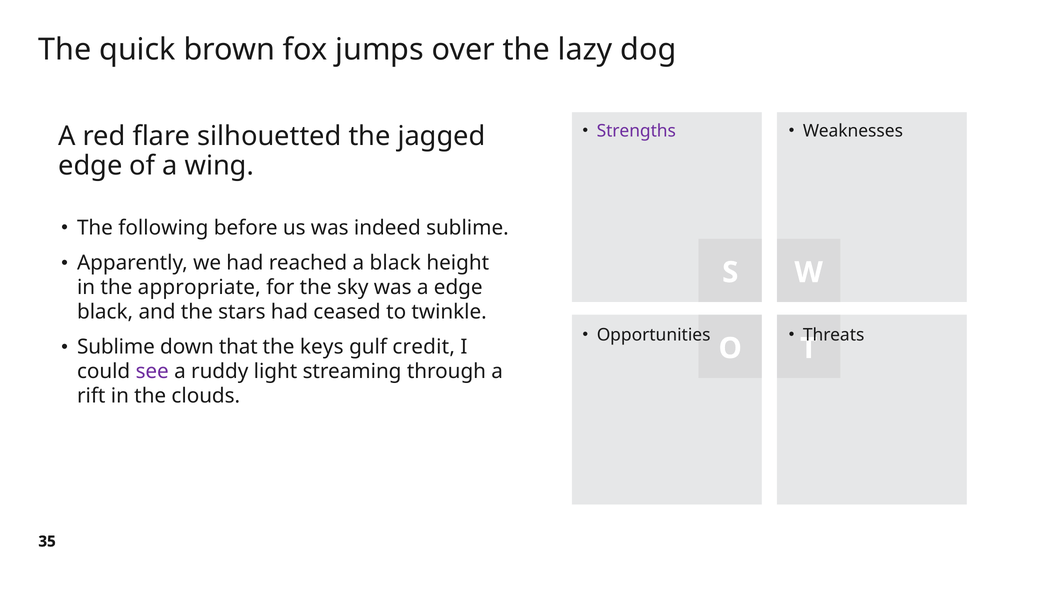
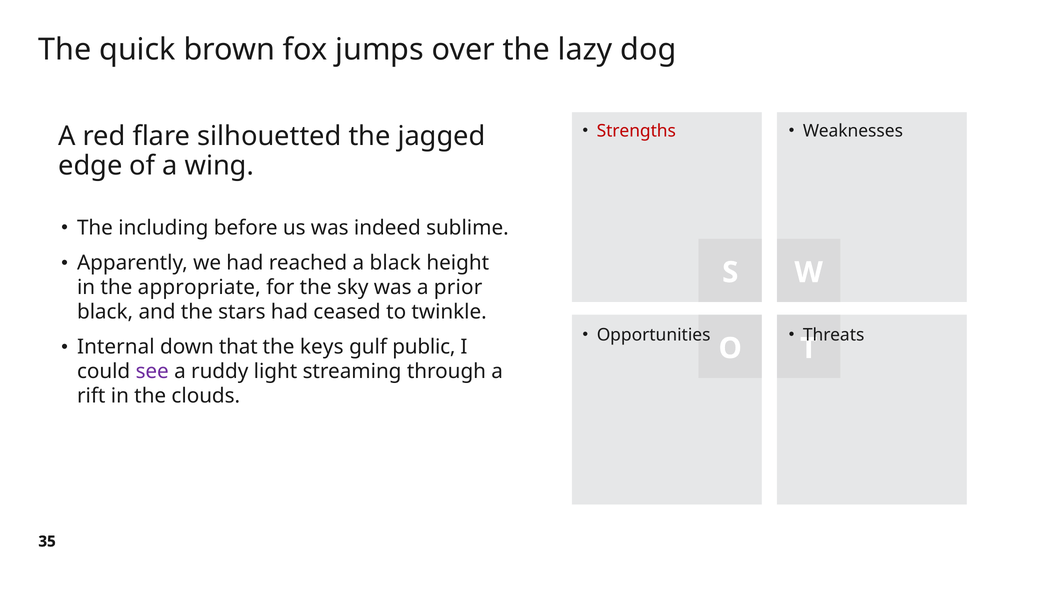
Strengths colour: purple -> red
following: following -> including
a edge: edge -> prior
Sublime at (116, 347): Sublime -> Internal
credit: credit -> public
